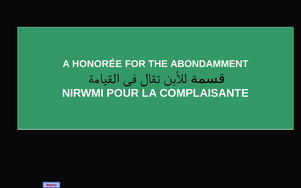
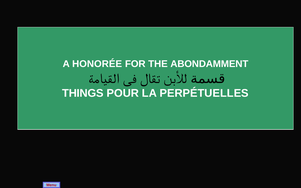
NIRWMI: NIRWMI -> THINGS
COMPLAISANTE: COMPLAISANTE -> PERPÉTUELLES
